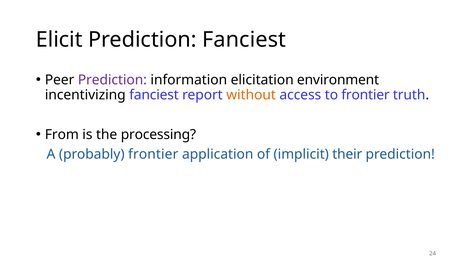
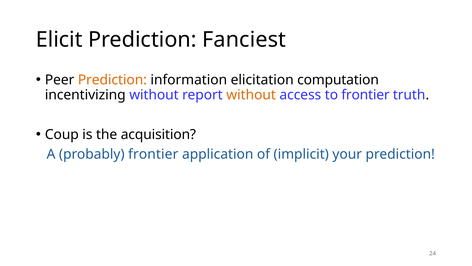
Prediction at (112, 80) colour: purple -> orange
environment: environment -> computation
incentivizing fanciest: fanciest -> without
From: From -> Coup
processing: processing -> acquisition
their: their -> your
